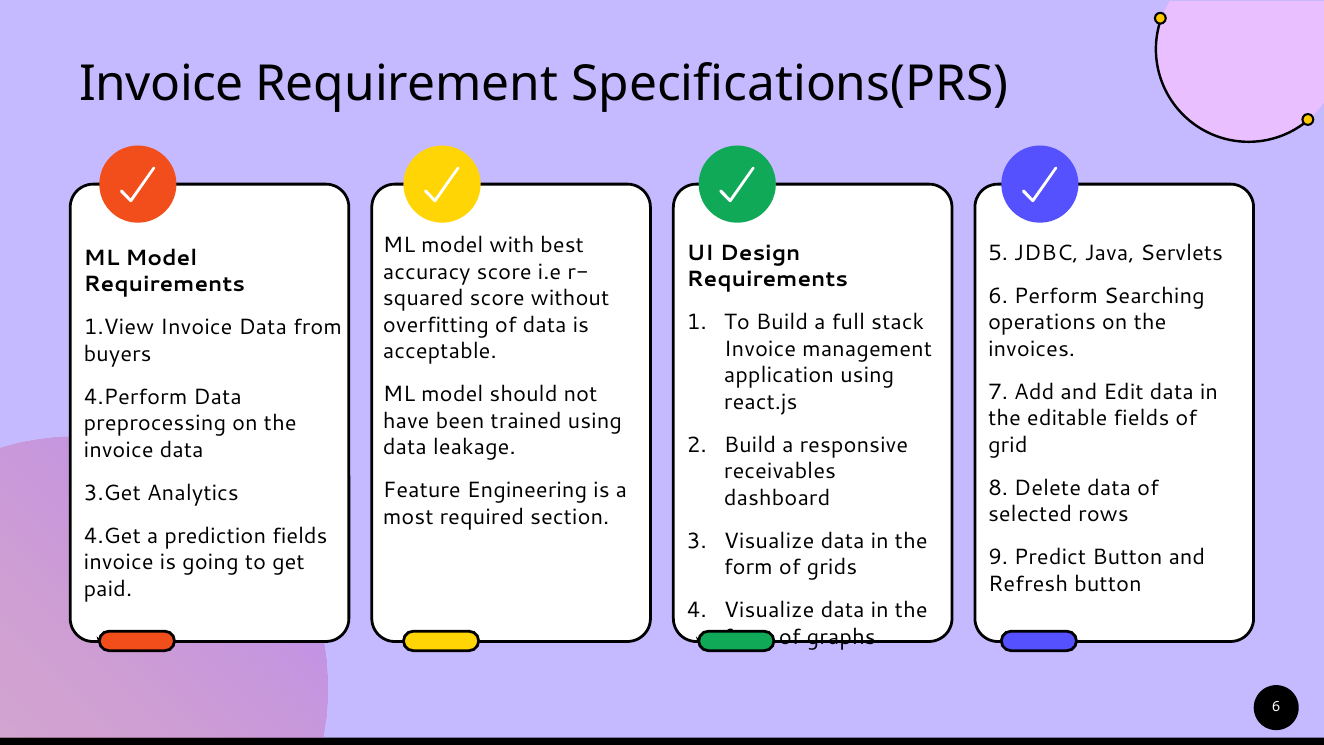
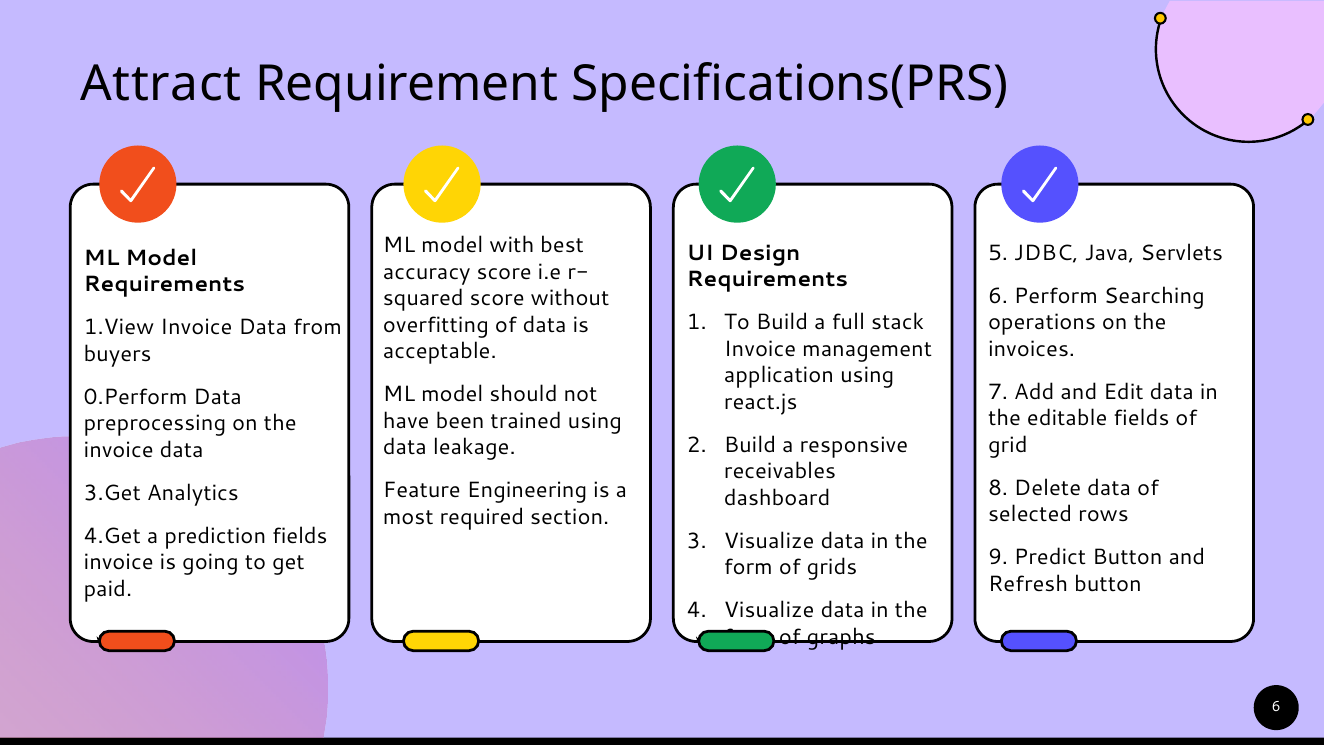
Invoice at (161, 84): Invoice -> Attract
4.Perform: 4.Perform -> 0.Perform
